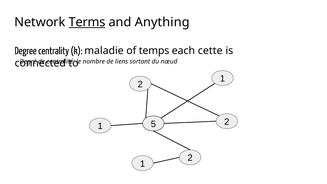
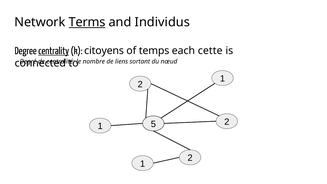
Anything: Anything -> Individus
centrality underline: none -> present
maladie: maladie -> citoyens
